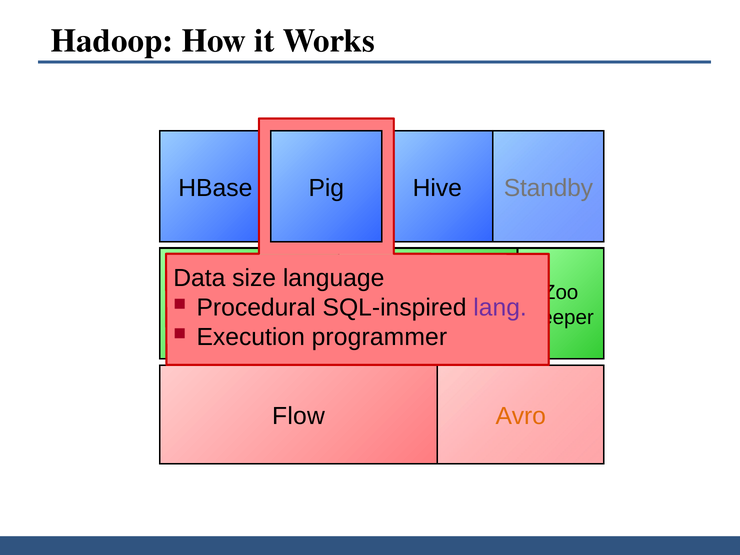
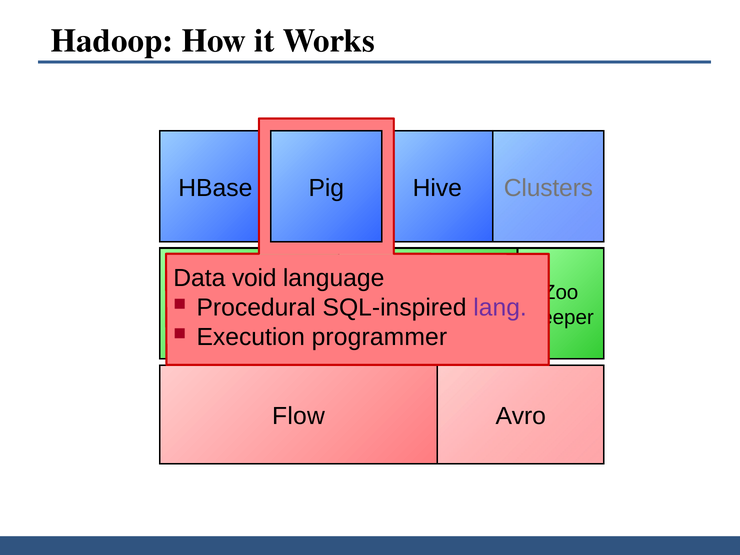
Standby: Standby -> Clusters
size: size -> void
Avro colour: orange -> black
